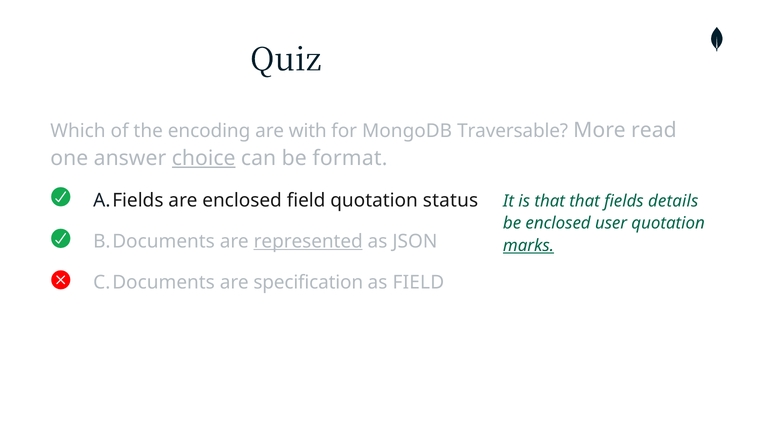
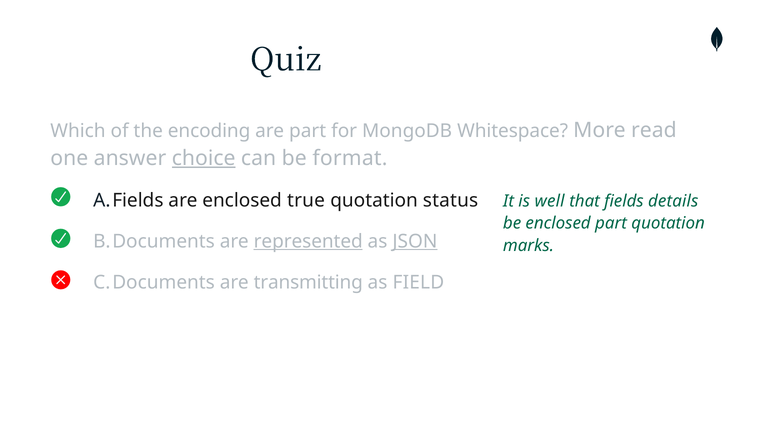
are with: with -> part
Traversable: Traversable -> Whitespace
enclosed field: field -> true
is that: that -> well
enclosed user: user -> part
JSON underline: none -> present
marks underline: present -> none
specification: specification -> transmitting
